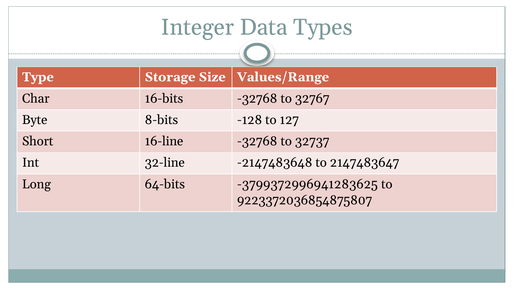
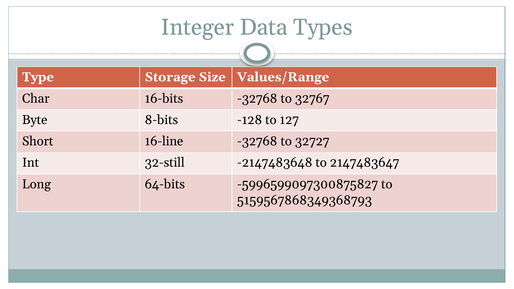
32737: 32737 -> 32727
32-line: 32-line -> 32-still
-3799372996941283625: -3799372996941283625 -> -5996599097300875827
9223372036854875807: 9223372036854875807 -> 5159567868349368793
